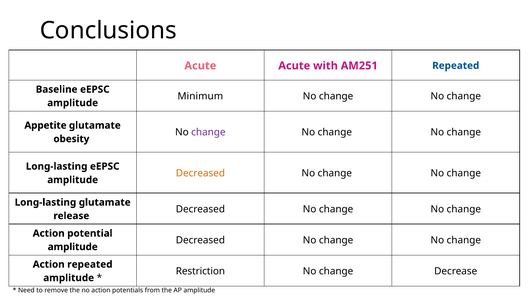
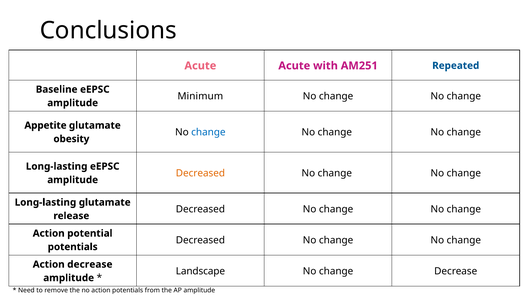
change at (208, 132) colour: purple -> blue
amplitude at (73, 247): amplitude -> potentials
Action repeated: repeated -> decrease
Restriction: Restriction -> Landscape
